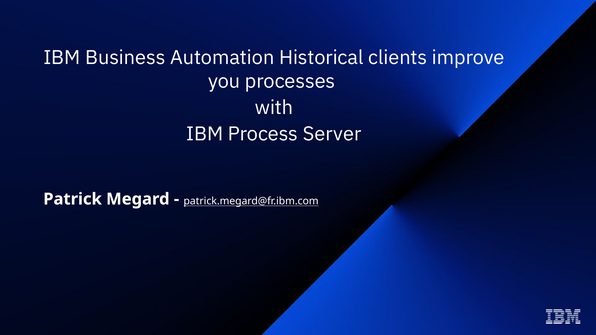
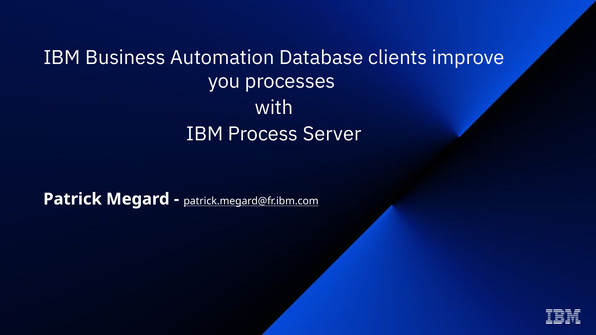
Historical: Historical -> Database
